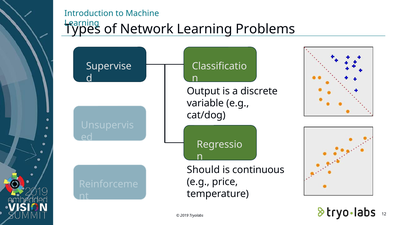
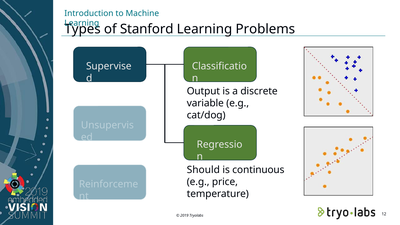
Network: Network -> Stanford
